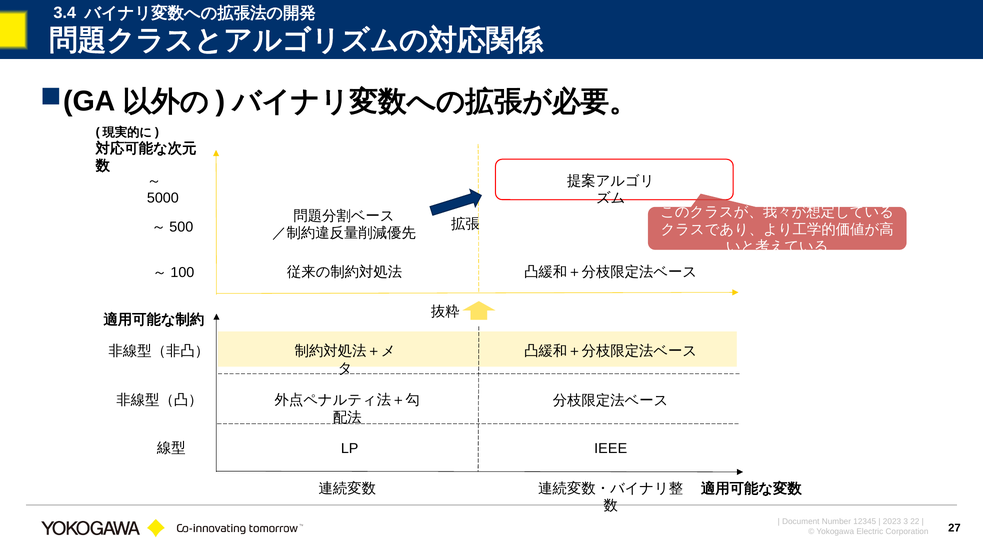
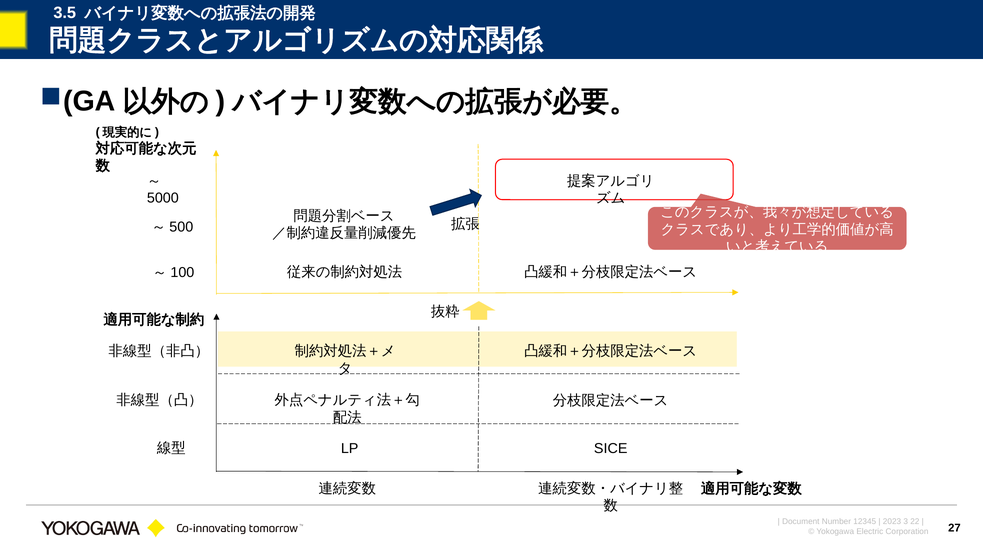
3.4: 3.4 -> 3.5
IEEE: IEEE -> SICE
